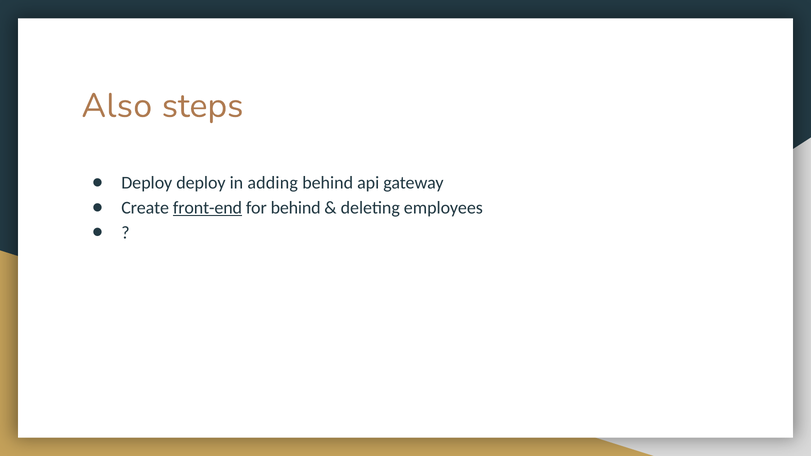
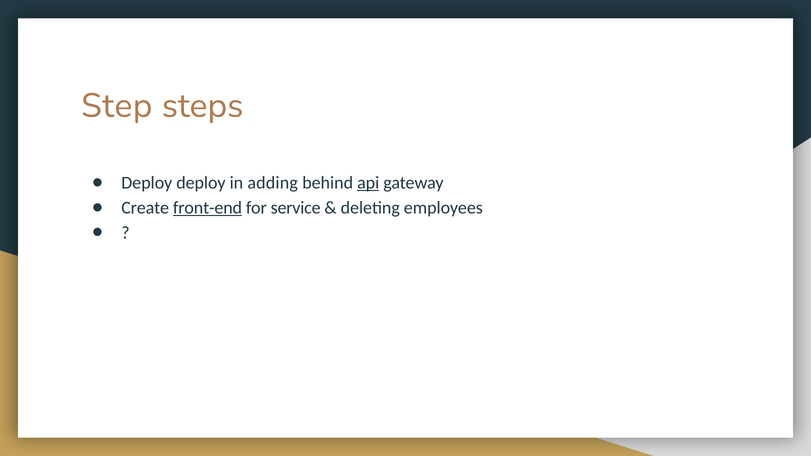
Also: Also -> Step
api underline: none -> present
for behind: behind -> service
